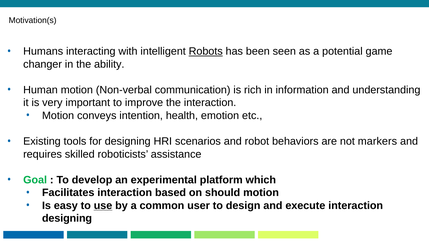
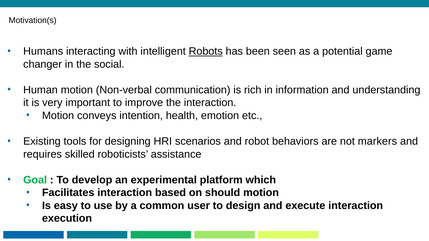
ability: ability -> social
use underline: present -> none
designing at (67, 219): designing -> execution
